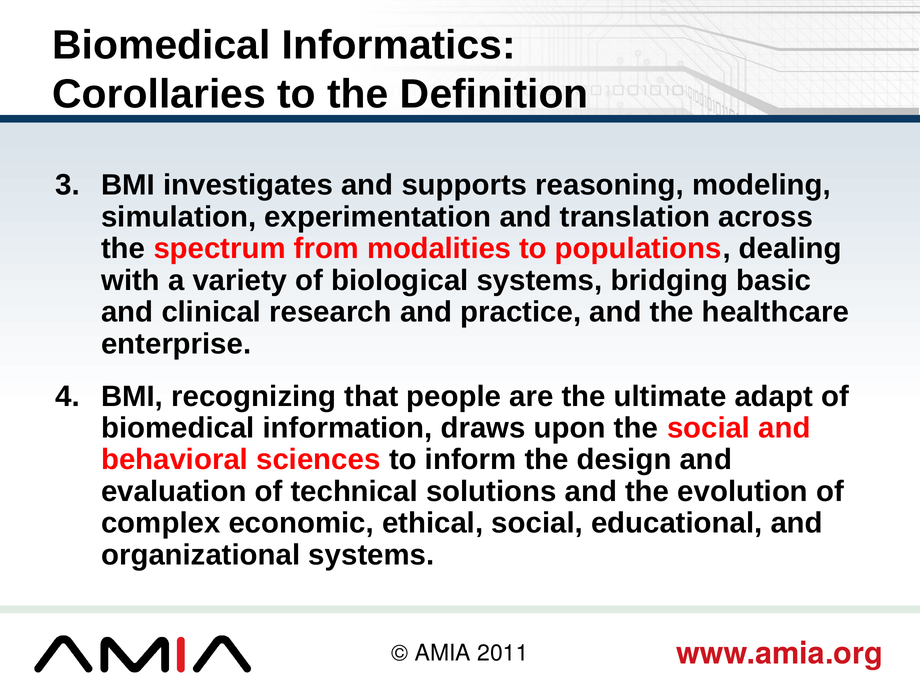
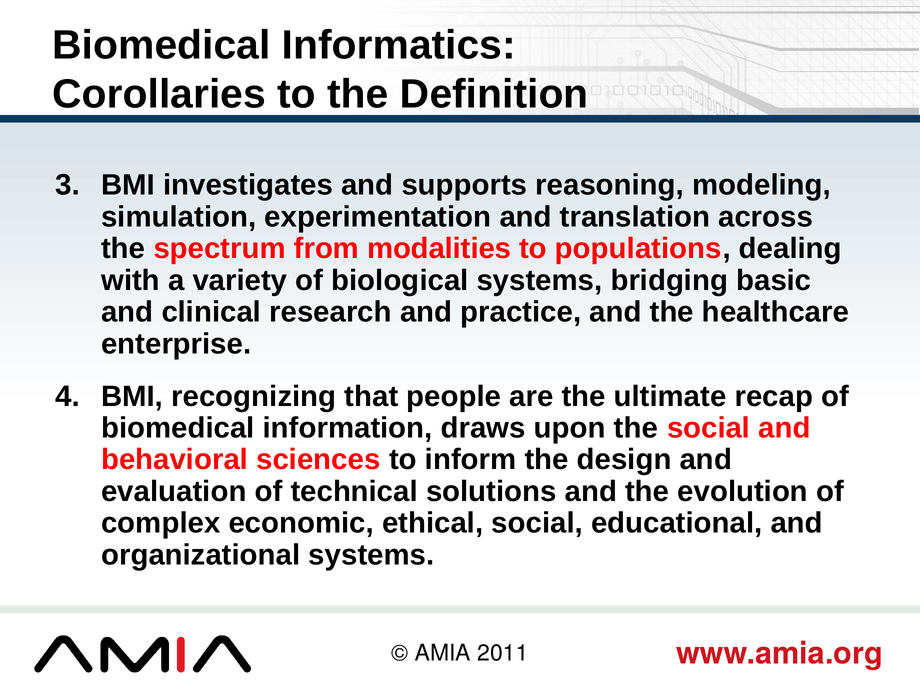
adapt: adapt -> recap
